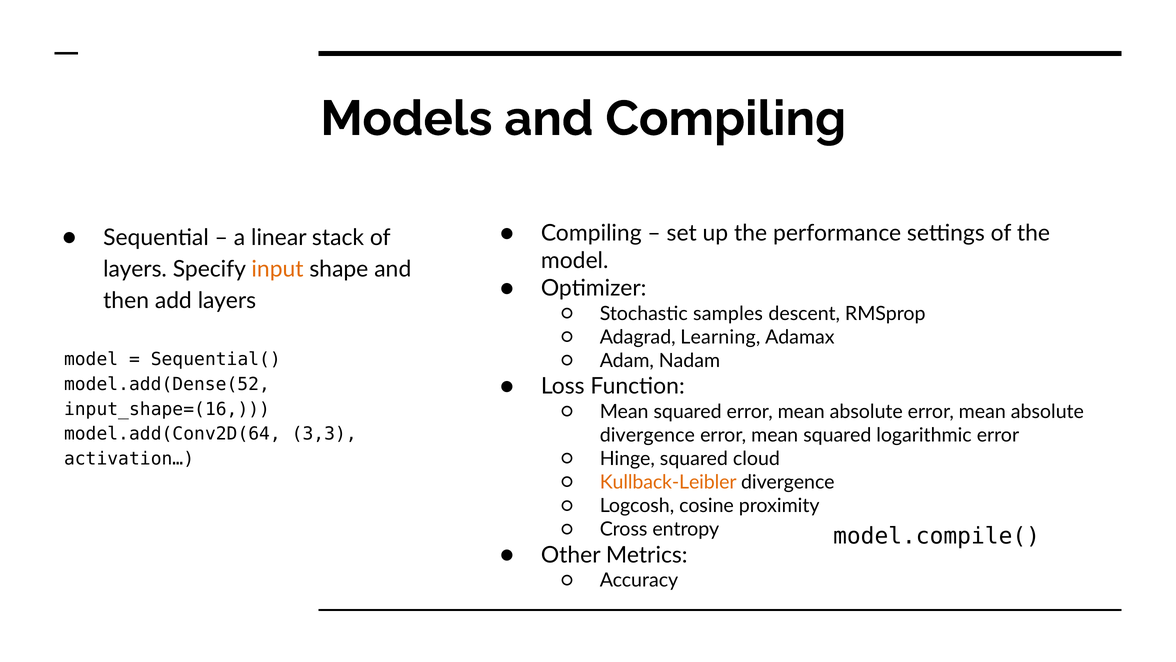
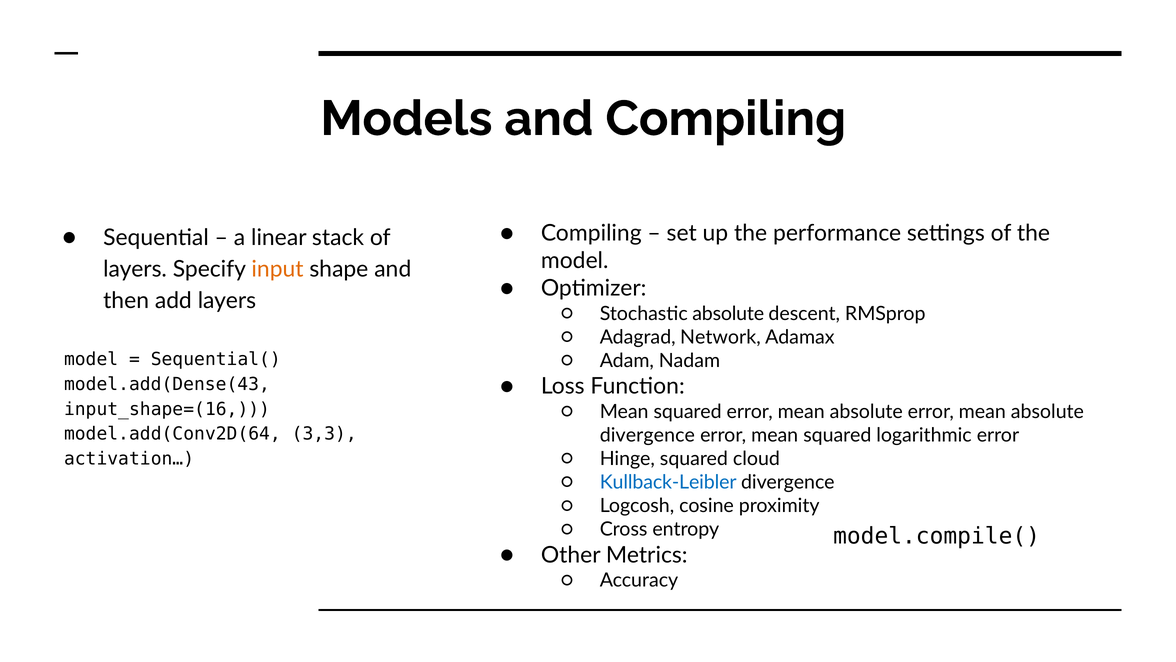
Stochastic samples: samples -> absolute
Learning: Learning -> Network
model.add(Dense(52: model.add(Dense(52 -> model.add(Dense(43
Kullback-Leibler colour: orange -> blue
